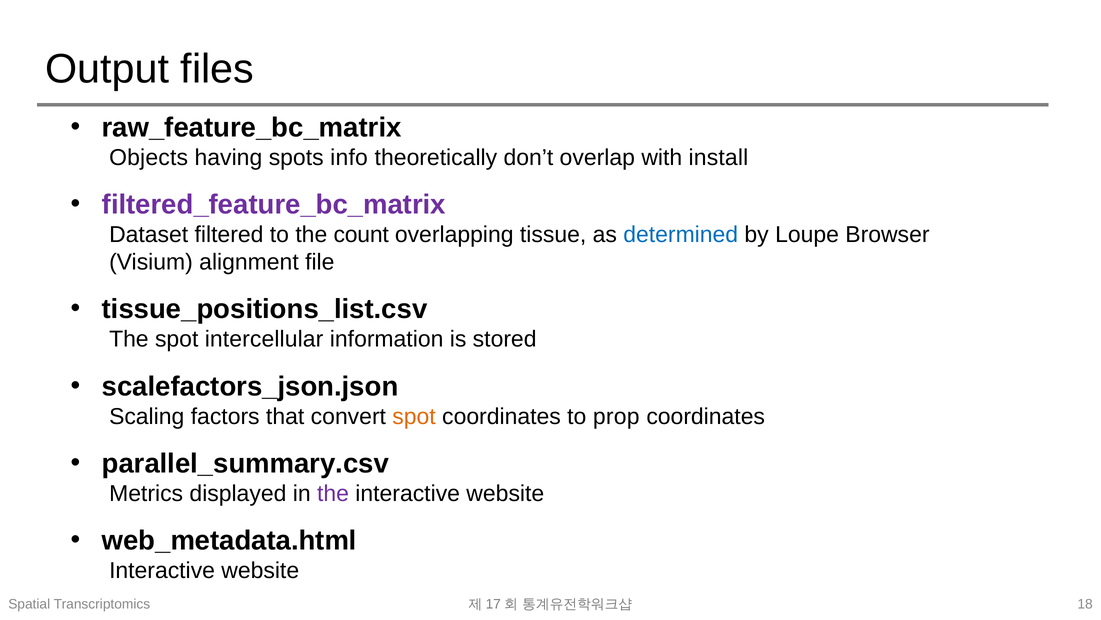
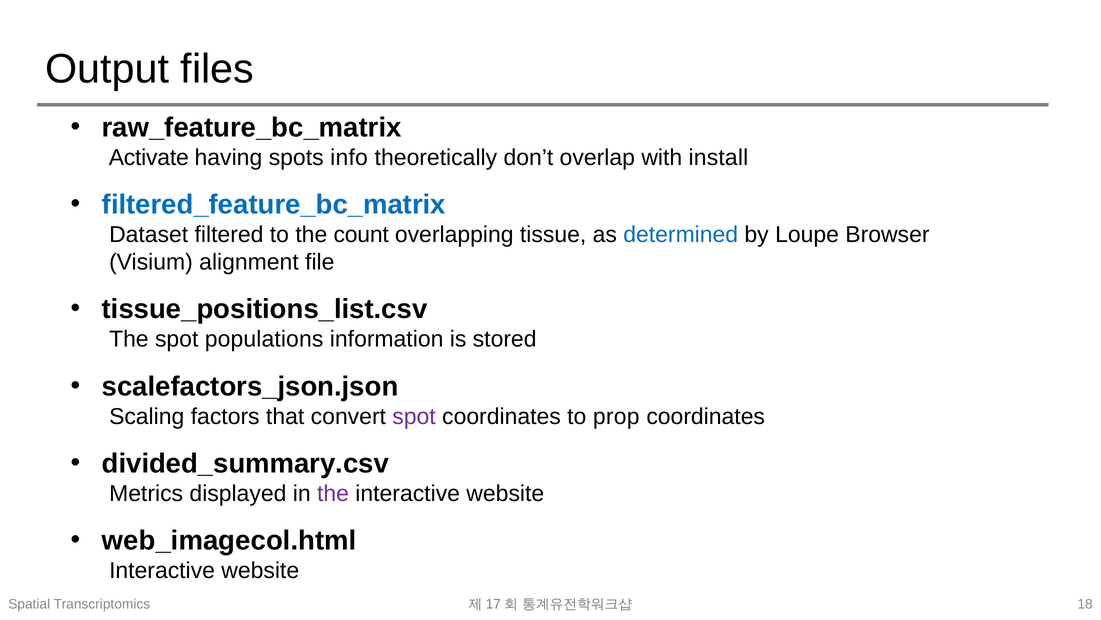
Objects: Objects -> Activate
filtered_feature_bc_matrix colour: purple -> blue
intercellular: intercellular -> populations
spot at (414, 416) colour: orange -> purple
parallel_summary.csv: parallel_summary.csv -> divided_summary.csv
web_metadata.html: web_metadata.html -> web_imagecol.html
